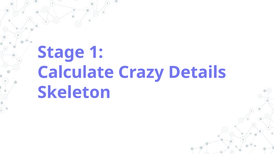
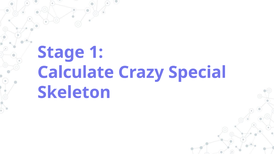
Details: Details -> Special
